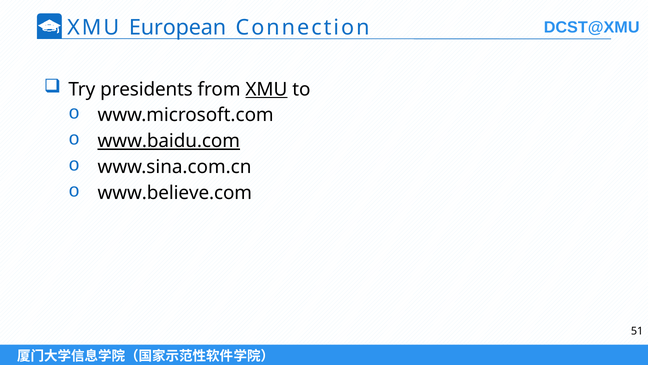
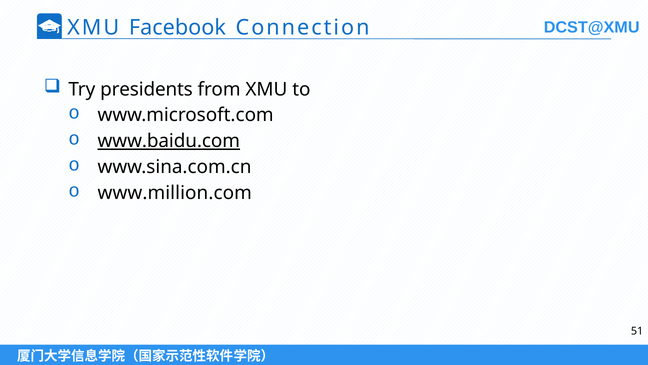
European: European -> Facebook
XMU at (266, 89) underline: present -> none
www.believe.com: www.believe.com -> www.million.com
